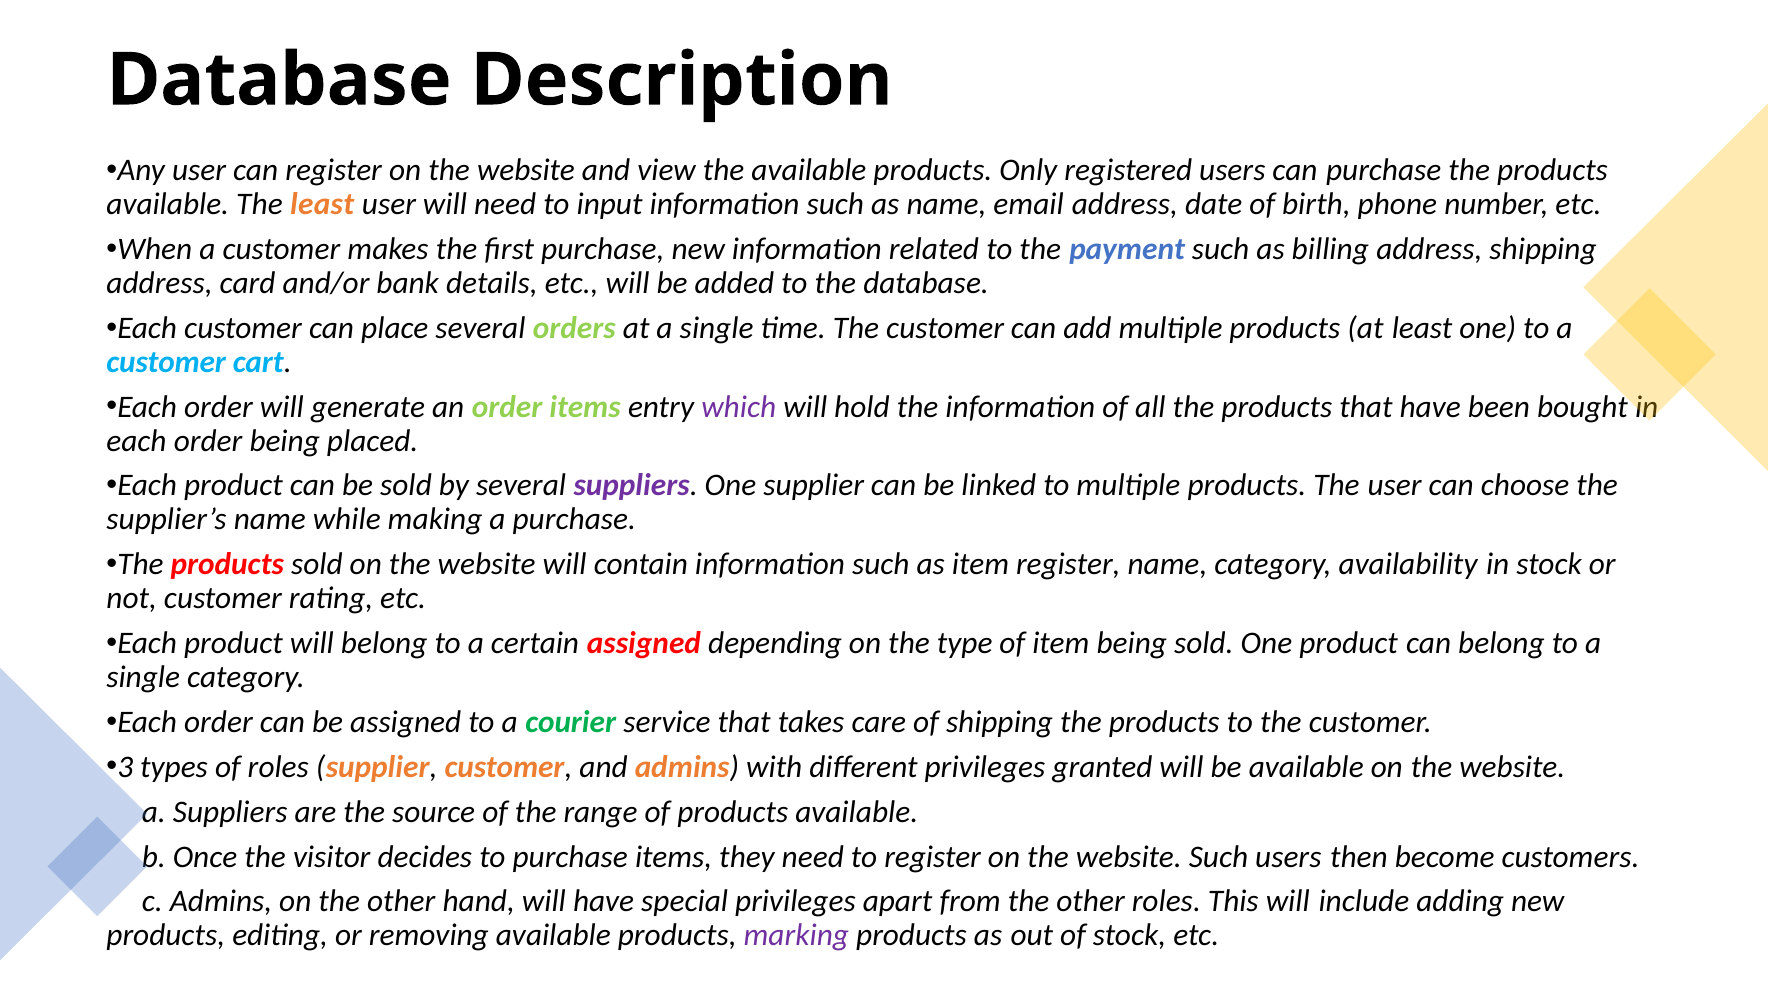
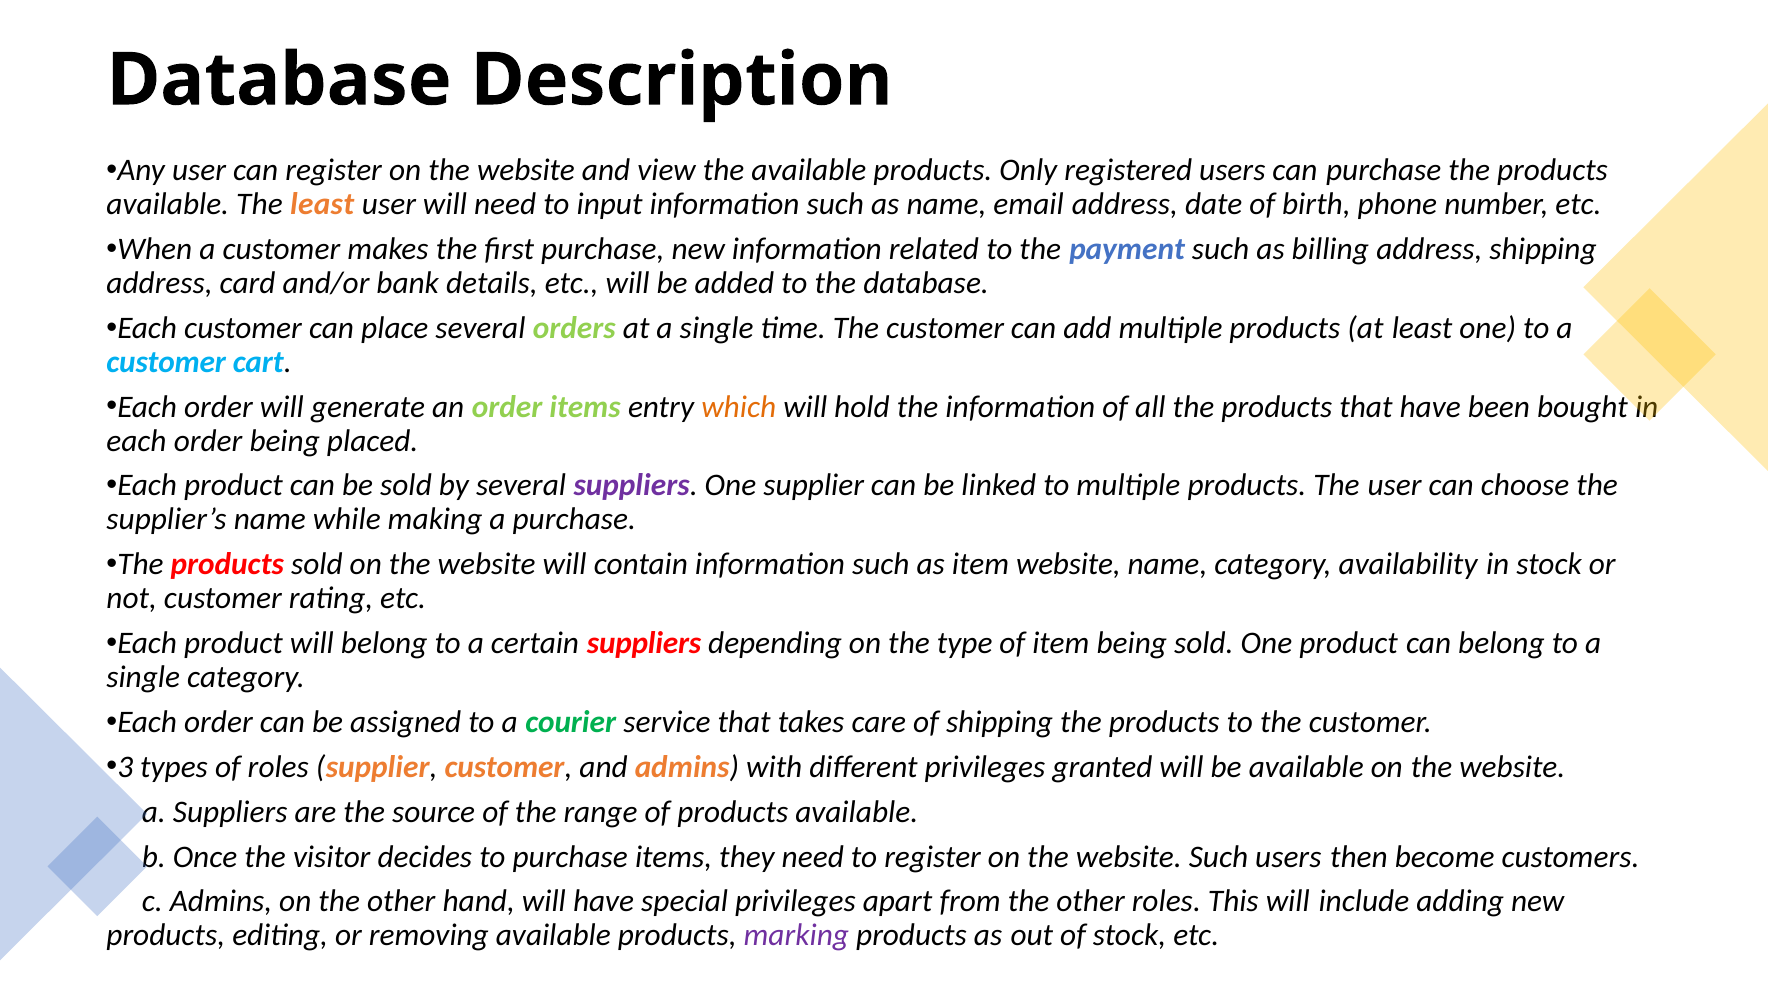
which colour: purple -> orange
item register: register -> website
certain assigned: assigned -> suppliers
